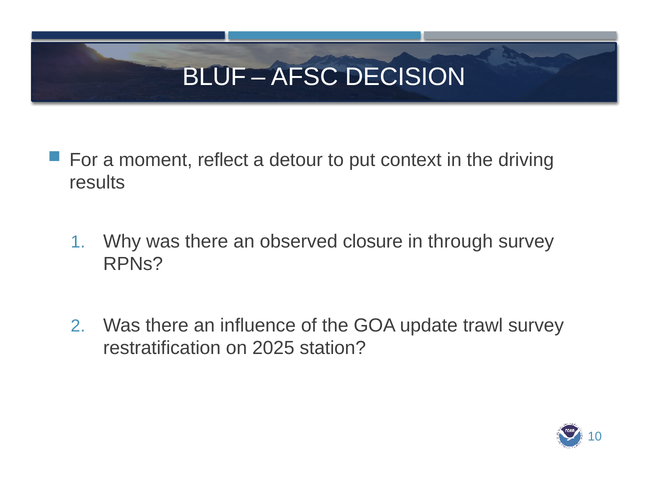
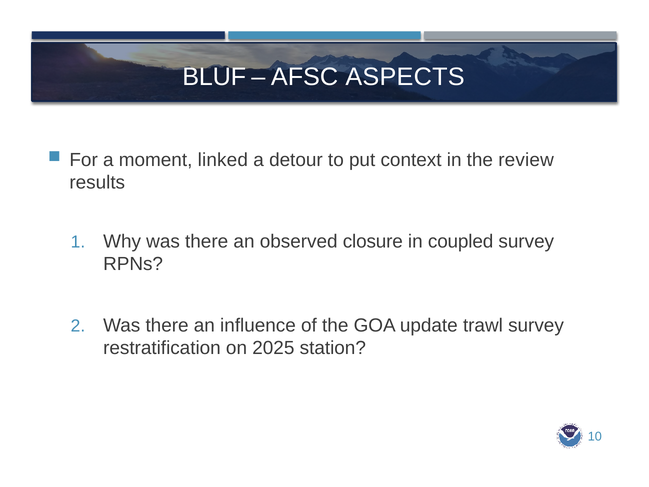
DECISION: DECISION -> ASPECTS
reflect: reflect -> linked
driving: driving -> review
through: through -> coupled
